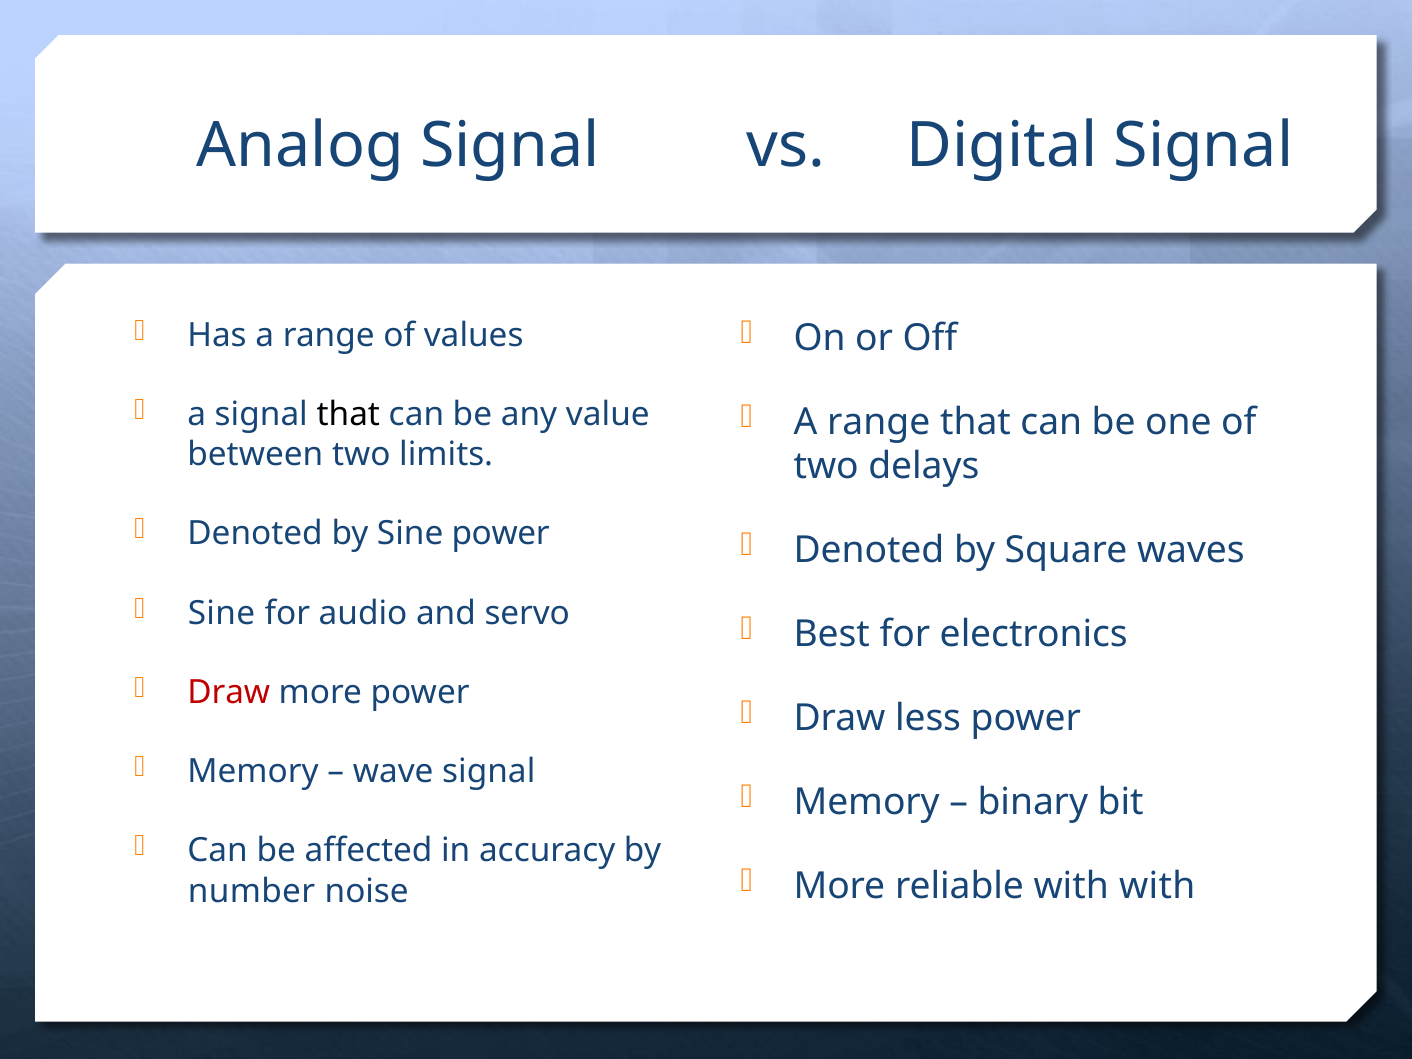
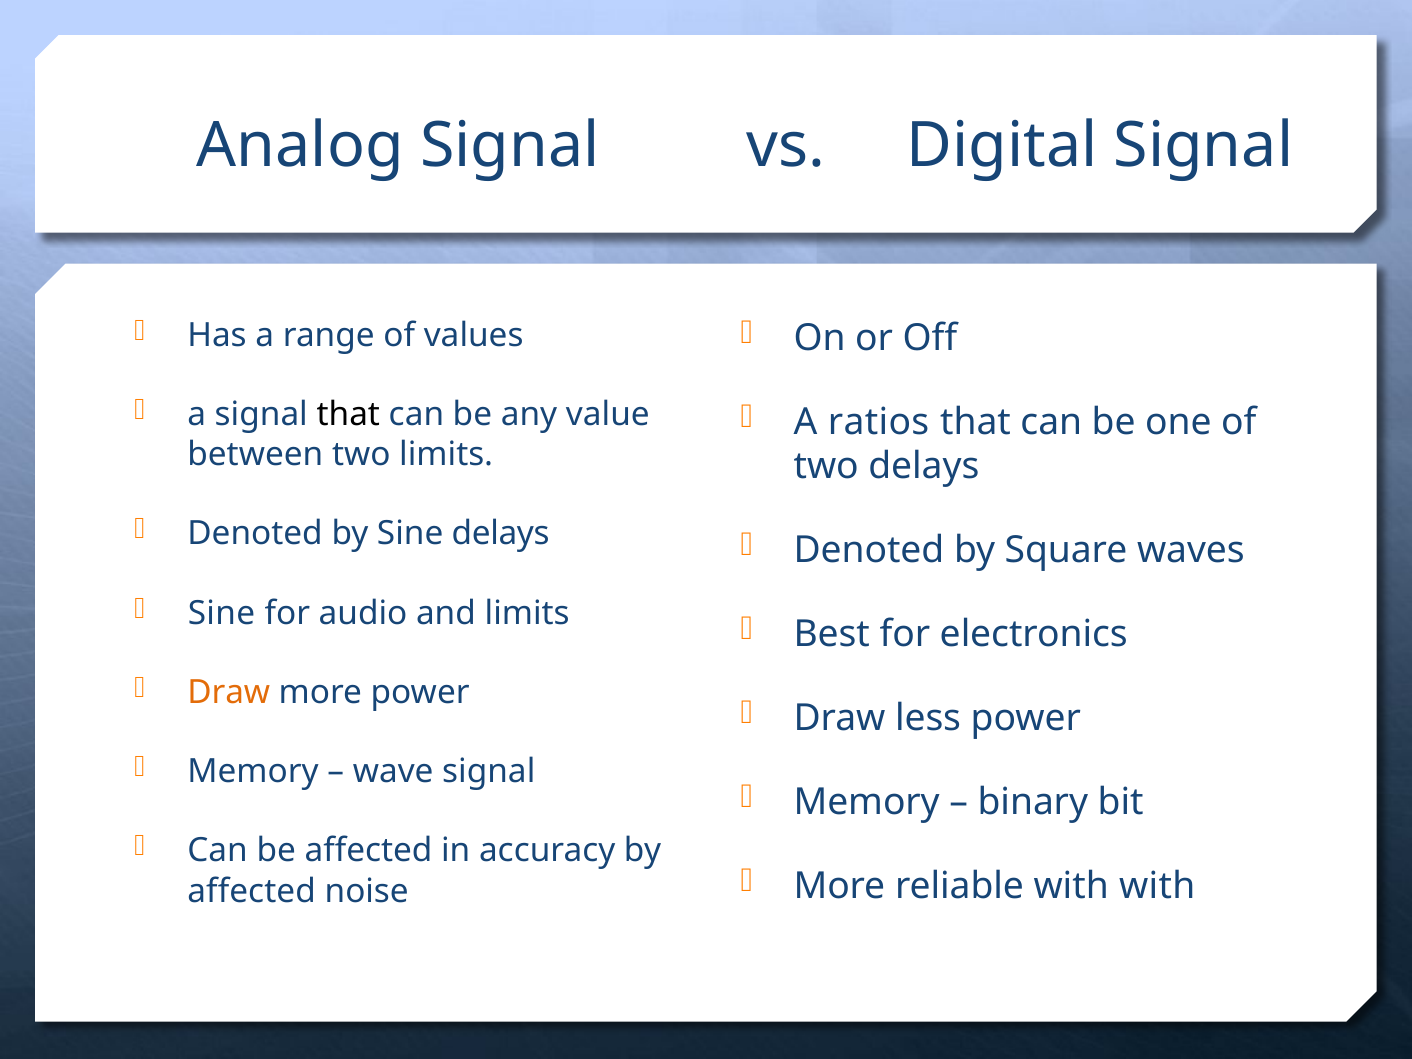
range at (879, 422): range -> ratios
Sine power: power -> delays
and servo: servo -> limits
Draw at (229, 692) colour: red -> orange
number at (251, 891): number -> affected
